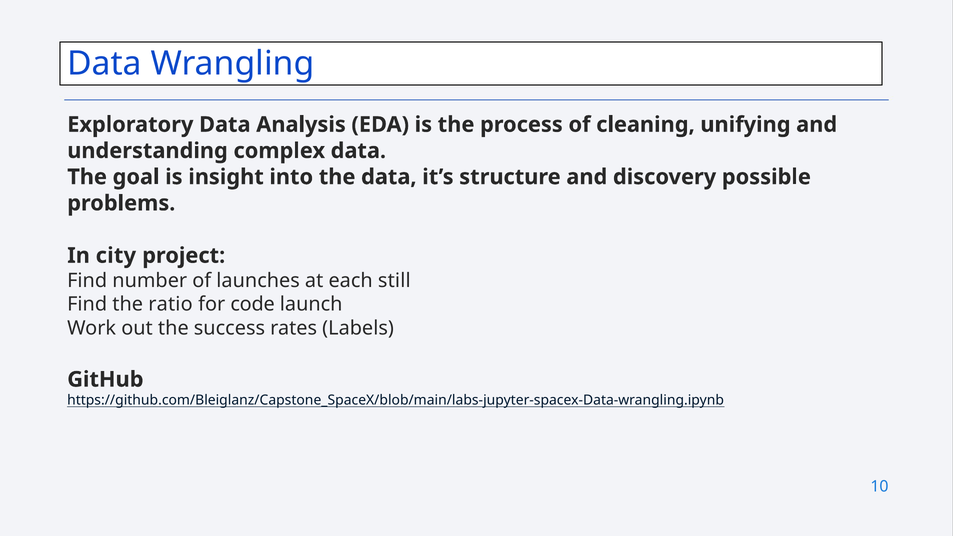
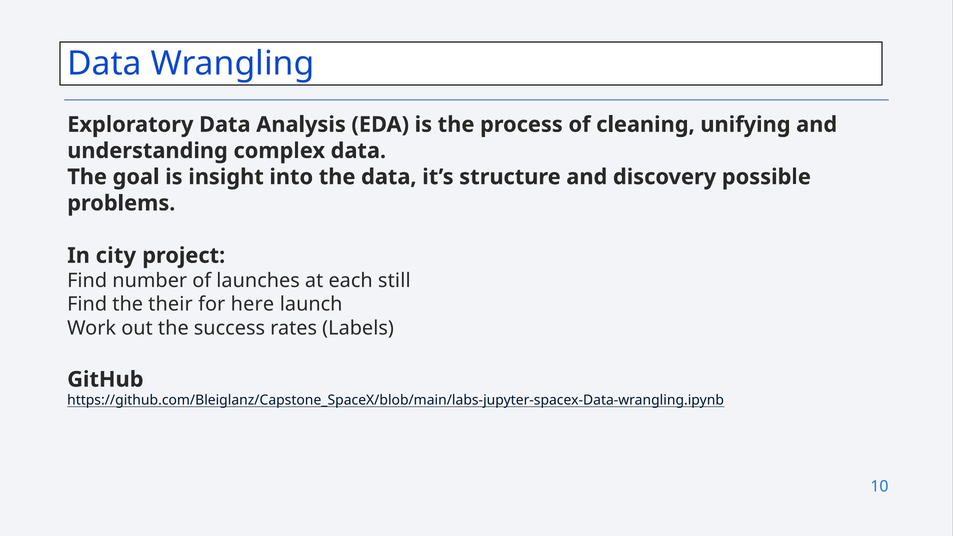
ratio: ratio -> their
code: code -> here
